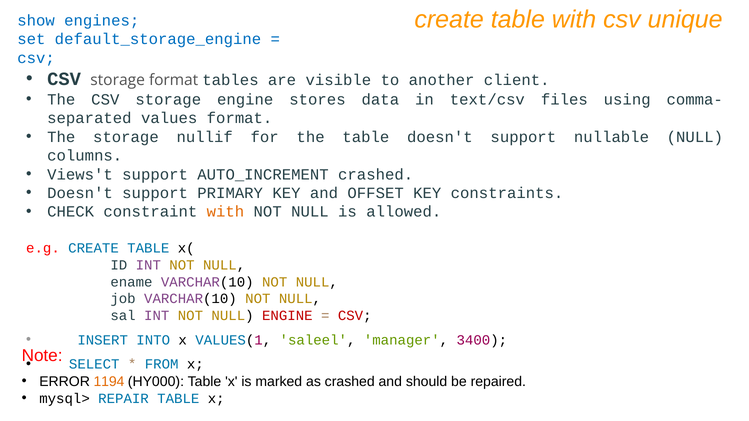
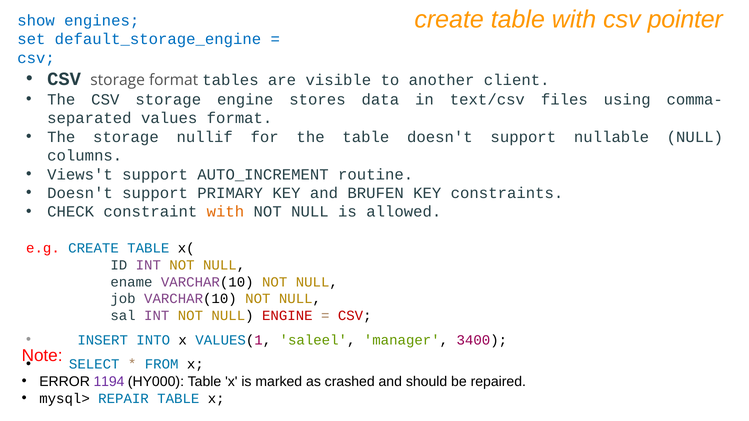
unique: unique -> pointer
AUTO_INCREMENT crashed: crashed -> routine
OFFSET: OFFSET -> BRUFEN
1194 colour: orange -> purple
